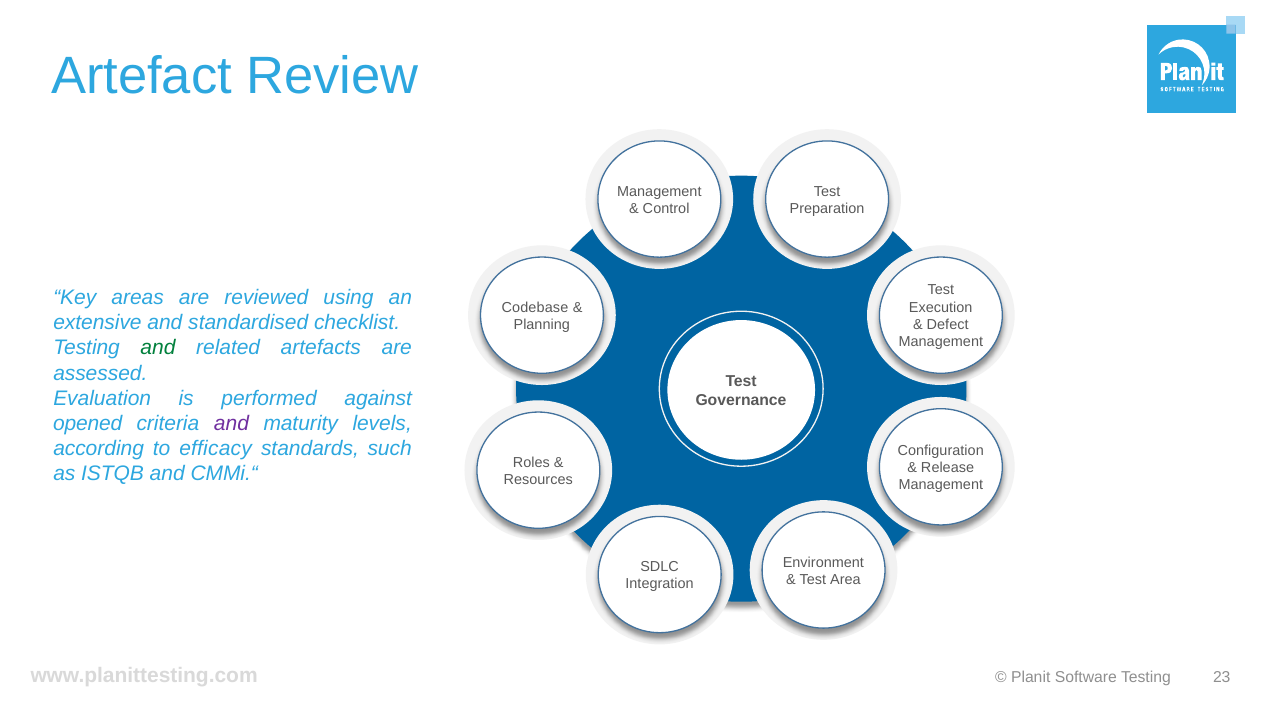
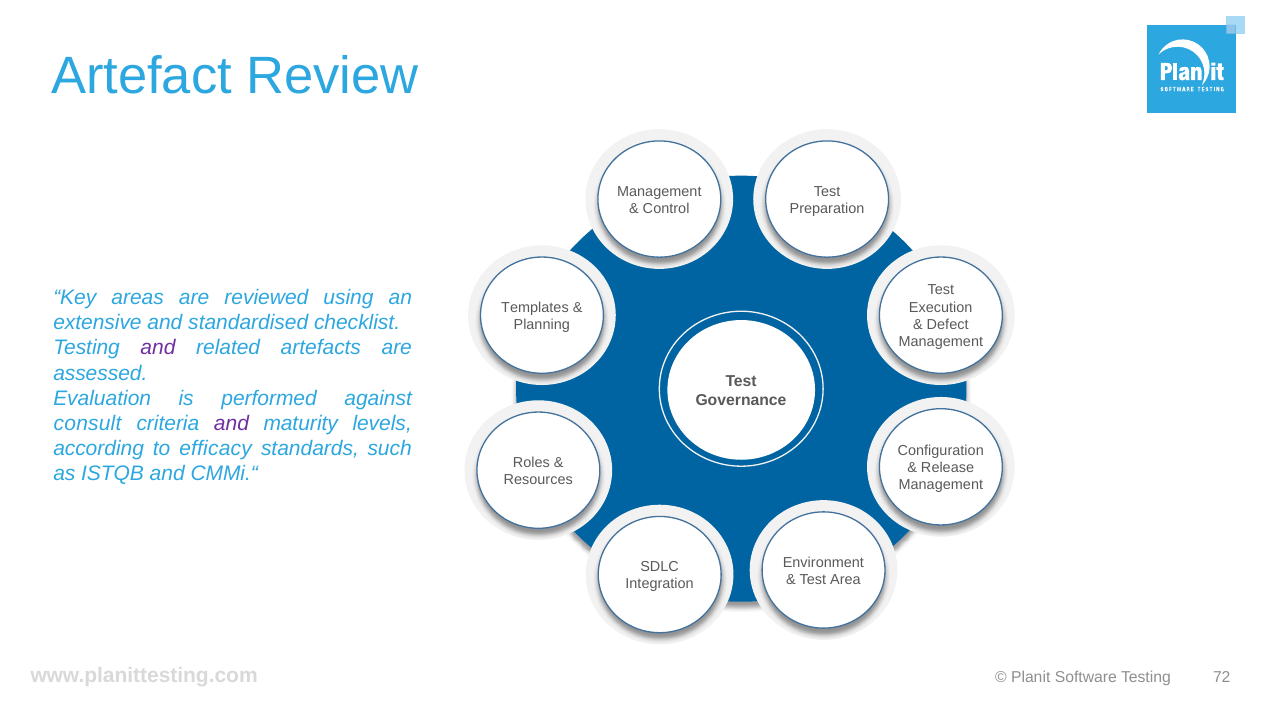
Codebase: Codebase -> Templates
and at (158, 348) colour: green -> purple
opened: opened -> consult
23: 23 -> 72
